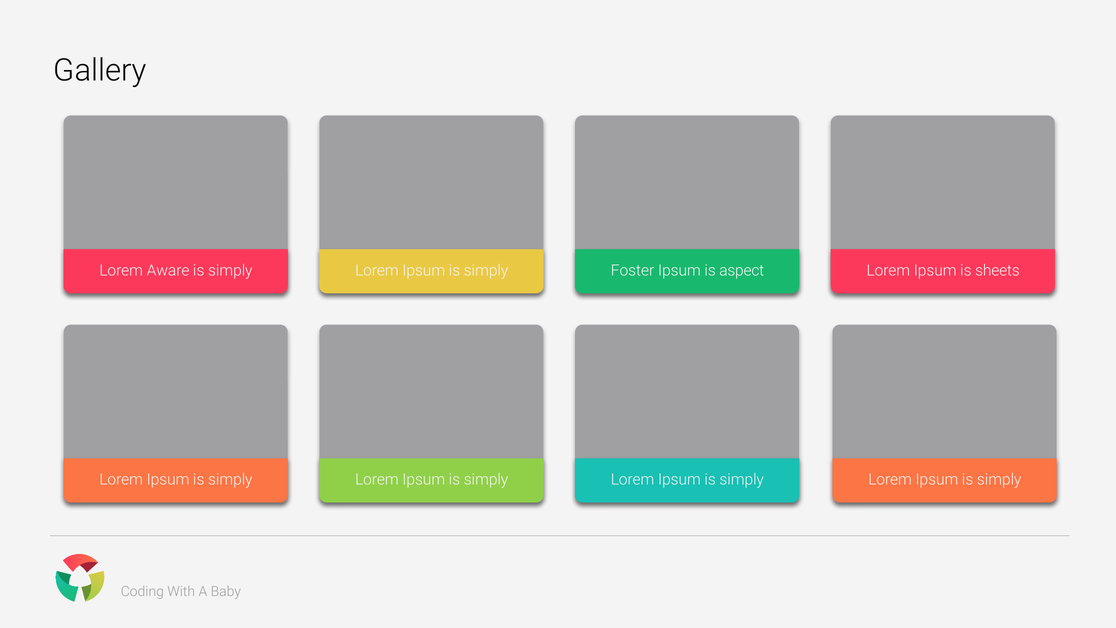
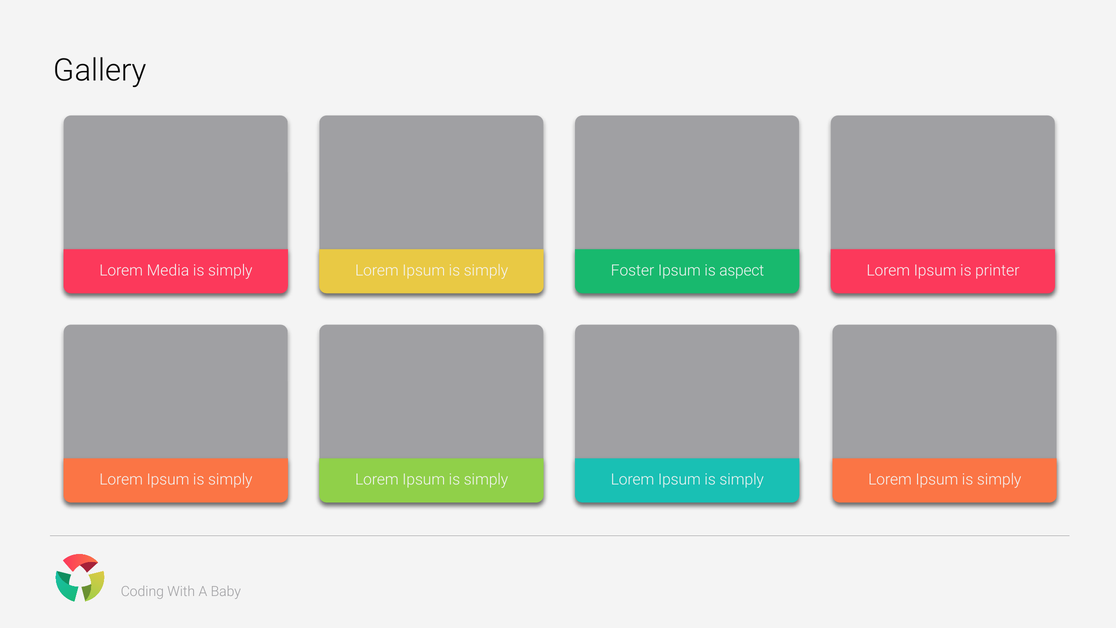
Aware: Aware -> Media
sheets: sheets -> printer
